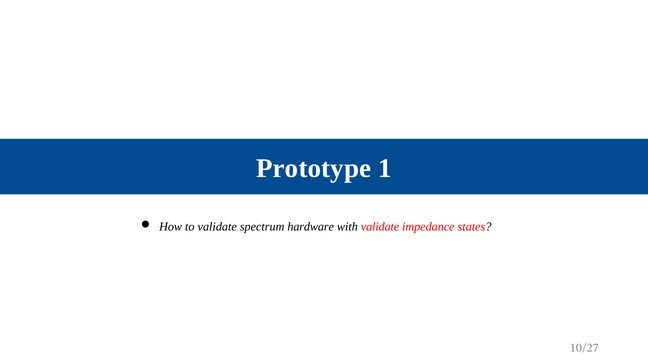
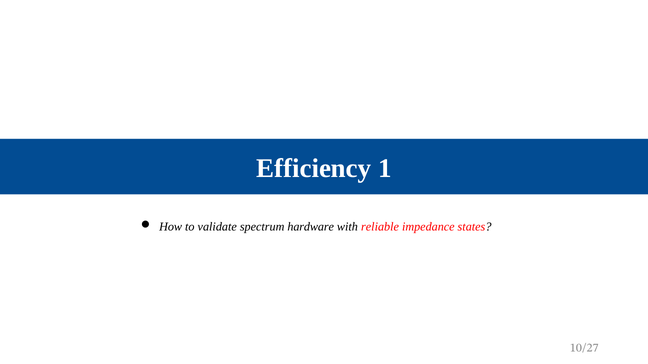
Prototype: Prototype -> Efficiency
with validate: validate -> reliable
